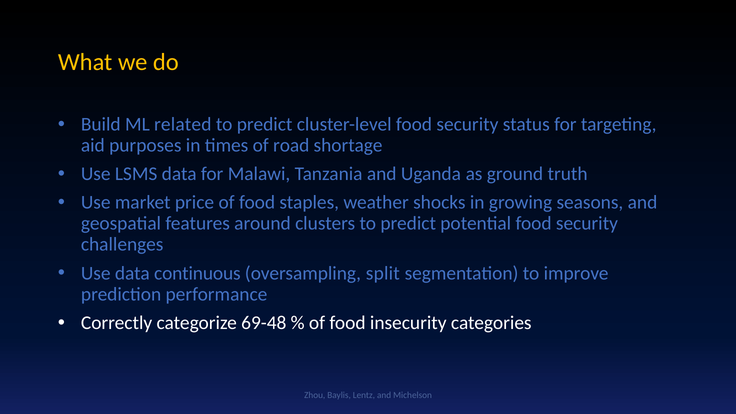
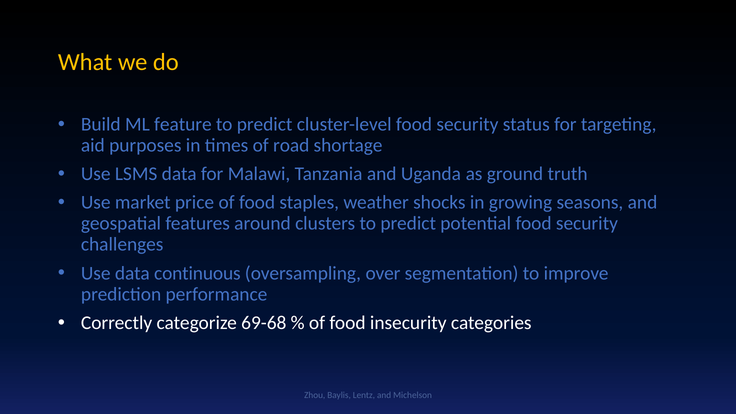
related: related -> feature
split: split -> over
69-48: 69-48 -> 69-68
